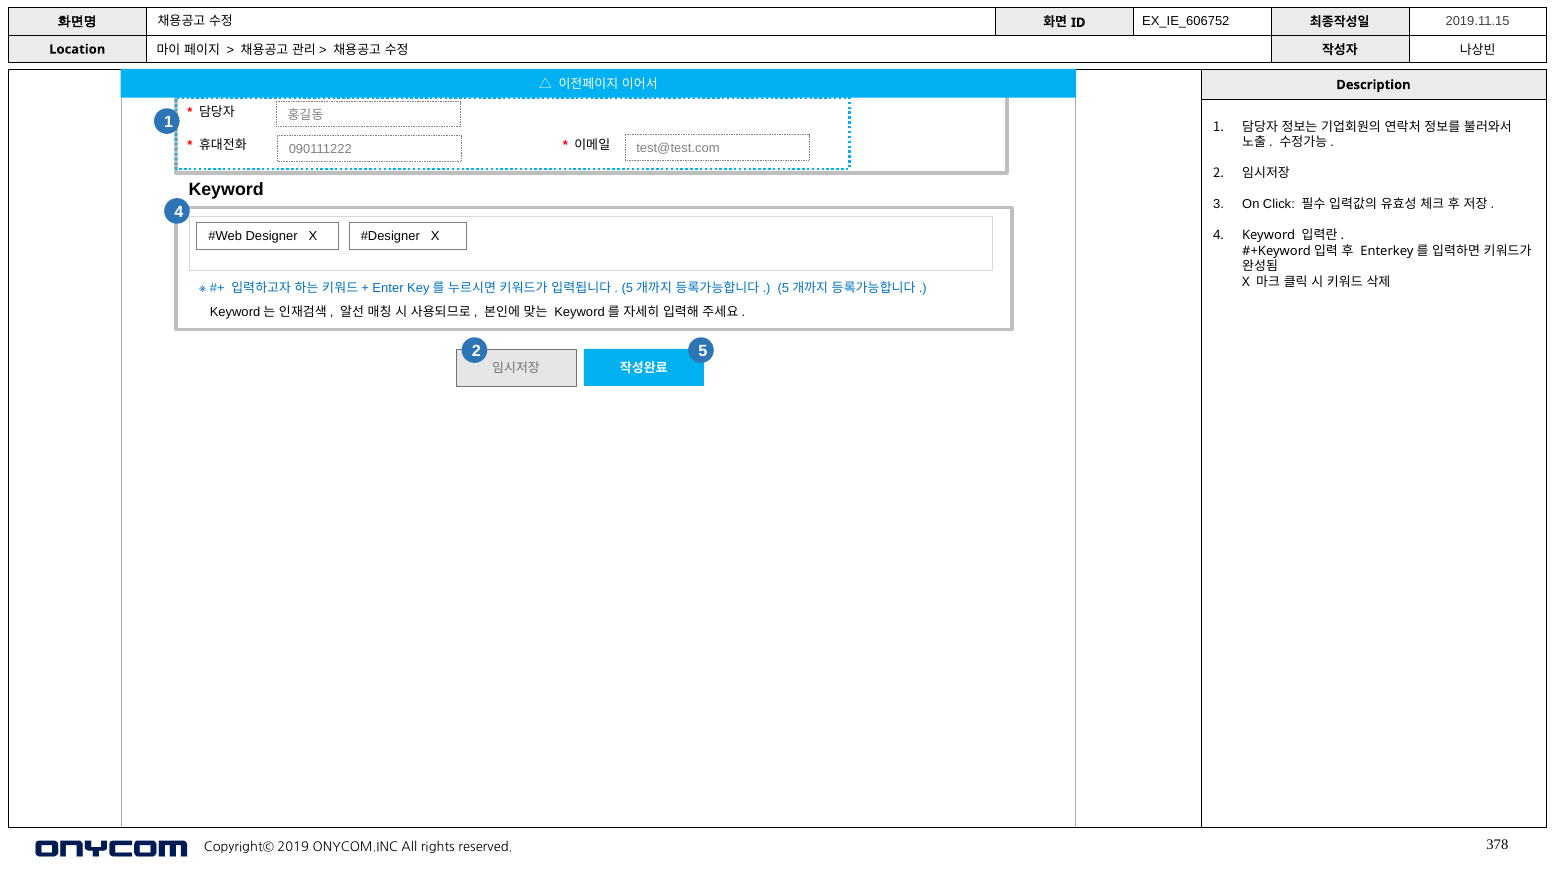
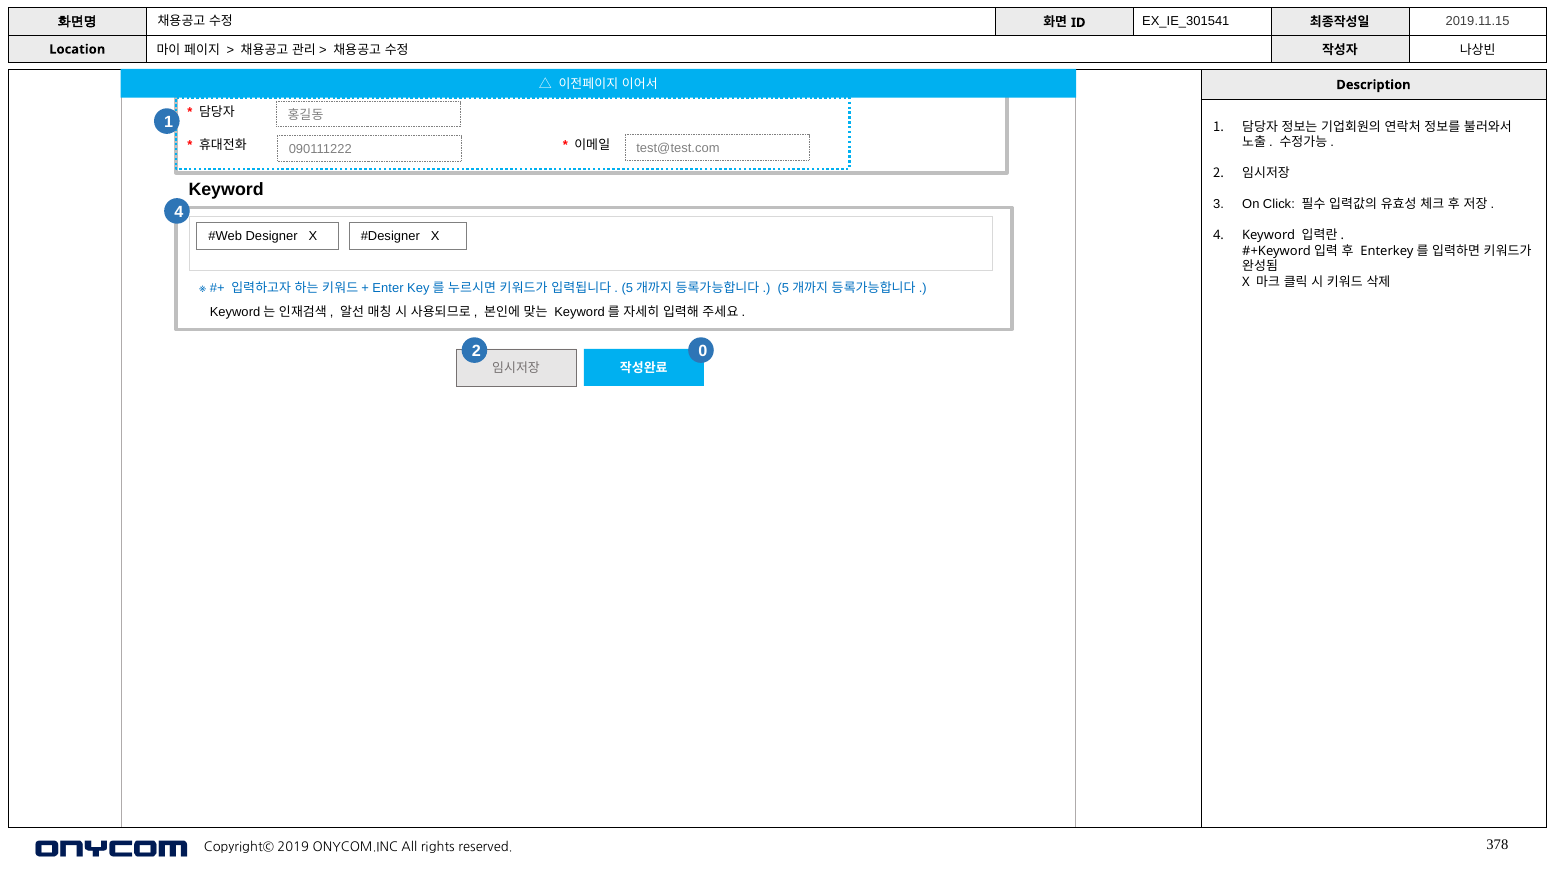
EX_IE_606752: EX_IE_606752 -> EX_IE_301541
5: 5 -> 0
